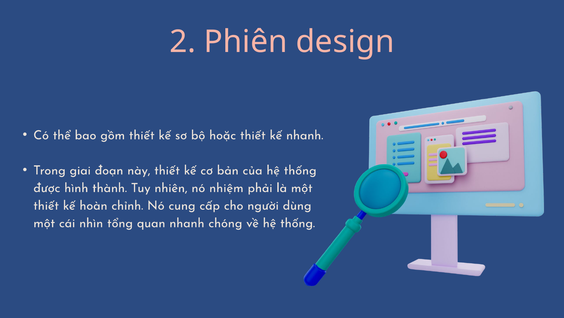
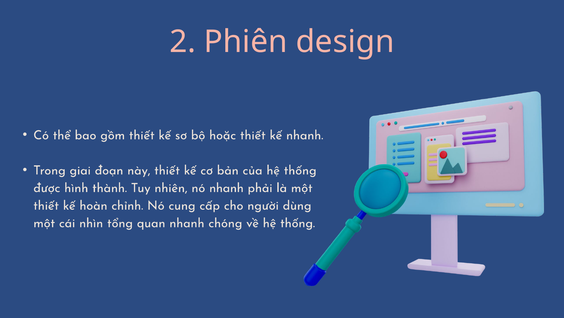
nó nhiệm: nhiệm -> nhanh
